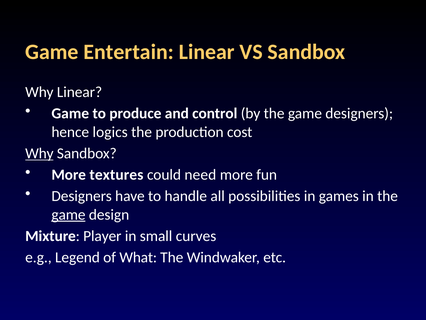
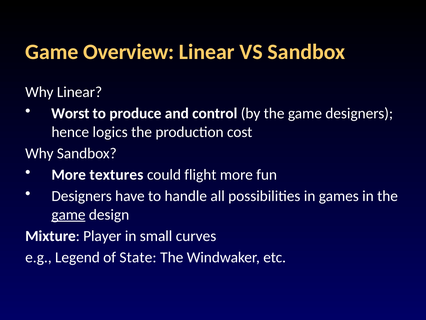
Entertain: Entertain -> Overview
Game at (70, 113): Game -> Worst
Why at (39, 153) underline: present -> none
need: need -> flight
What: What -> State
